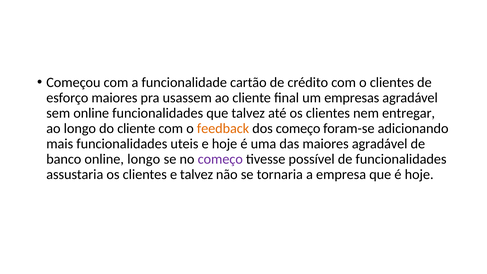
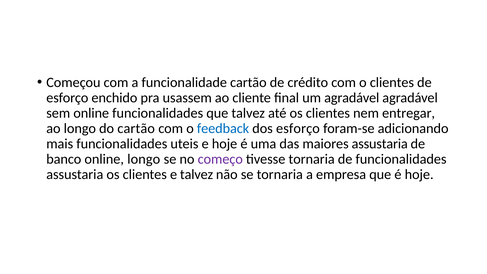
esforço maiores: maiores -> enchido
um empresas: empresas -> agradável
do cliente: cliente -> cartão
feedback colour: orange -> blue
dos começo: começo -> esforço
maiores agradável: agradável -> assustaria
tivesse possível: possível -> tornaria
